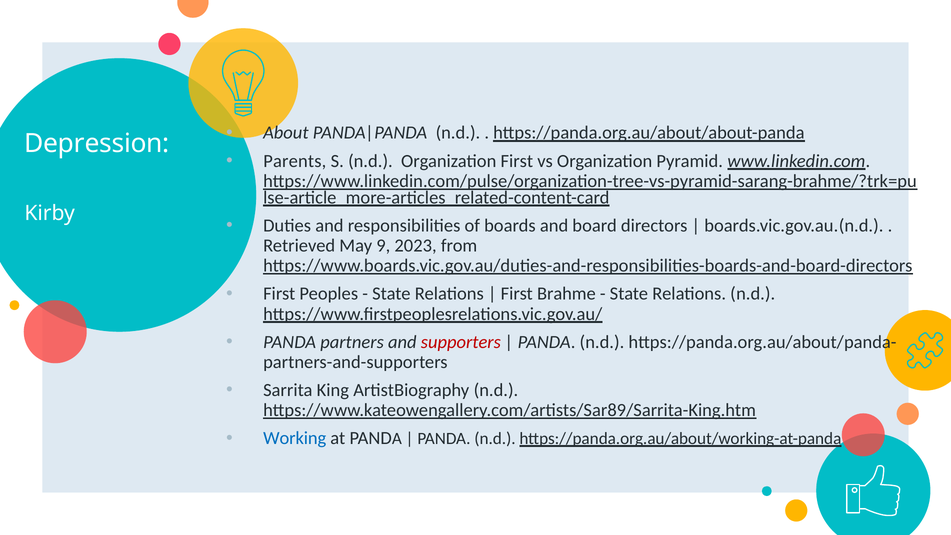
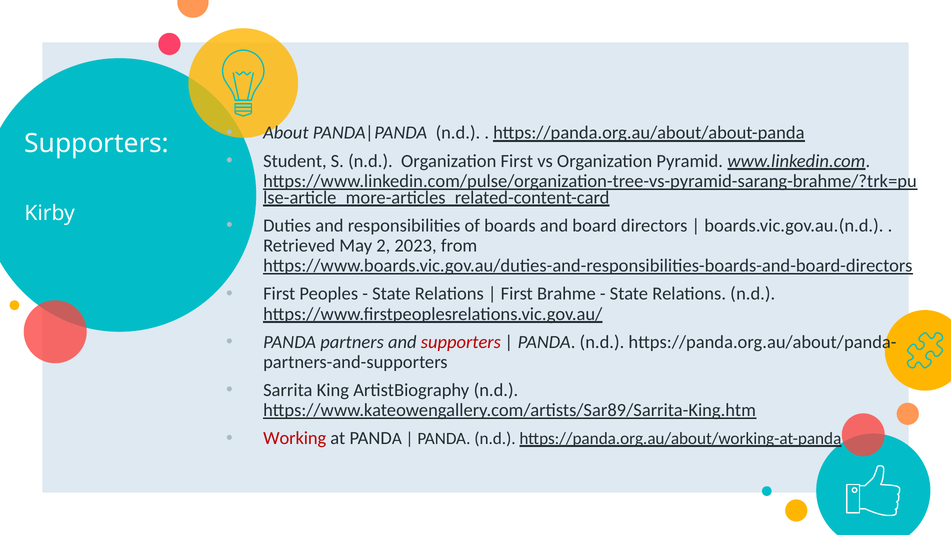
Depression at (97, 144): Depression -> Supporters
Parents: Parents -> Student
9: 9 -> 2
Working colour: blue -> red
